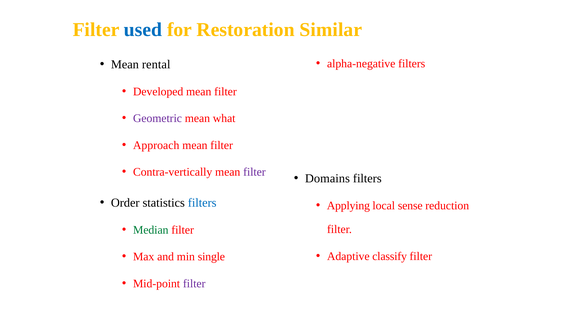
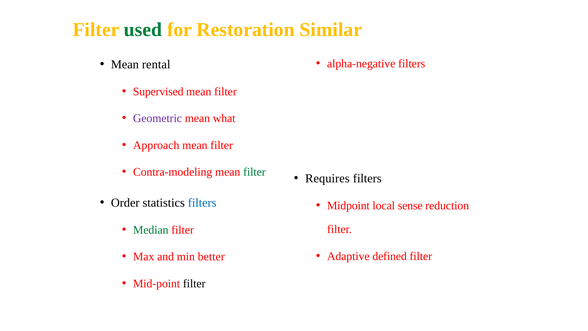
used colour: blue -> green
Developed: Developed -> Supervised
Contra-vertically: Contra-vertically -> Contra-modeling
filter at (254, 172) colour: purple -> green
Domains: Domains -> Requires
Applying: Applying -> Midpoint
classify: classify -> defined
single: single -> better
filter at (194, 283) colour: purple -> black
